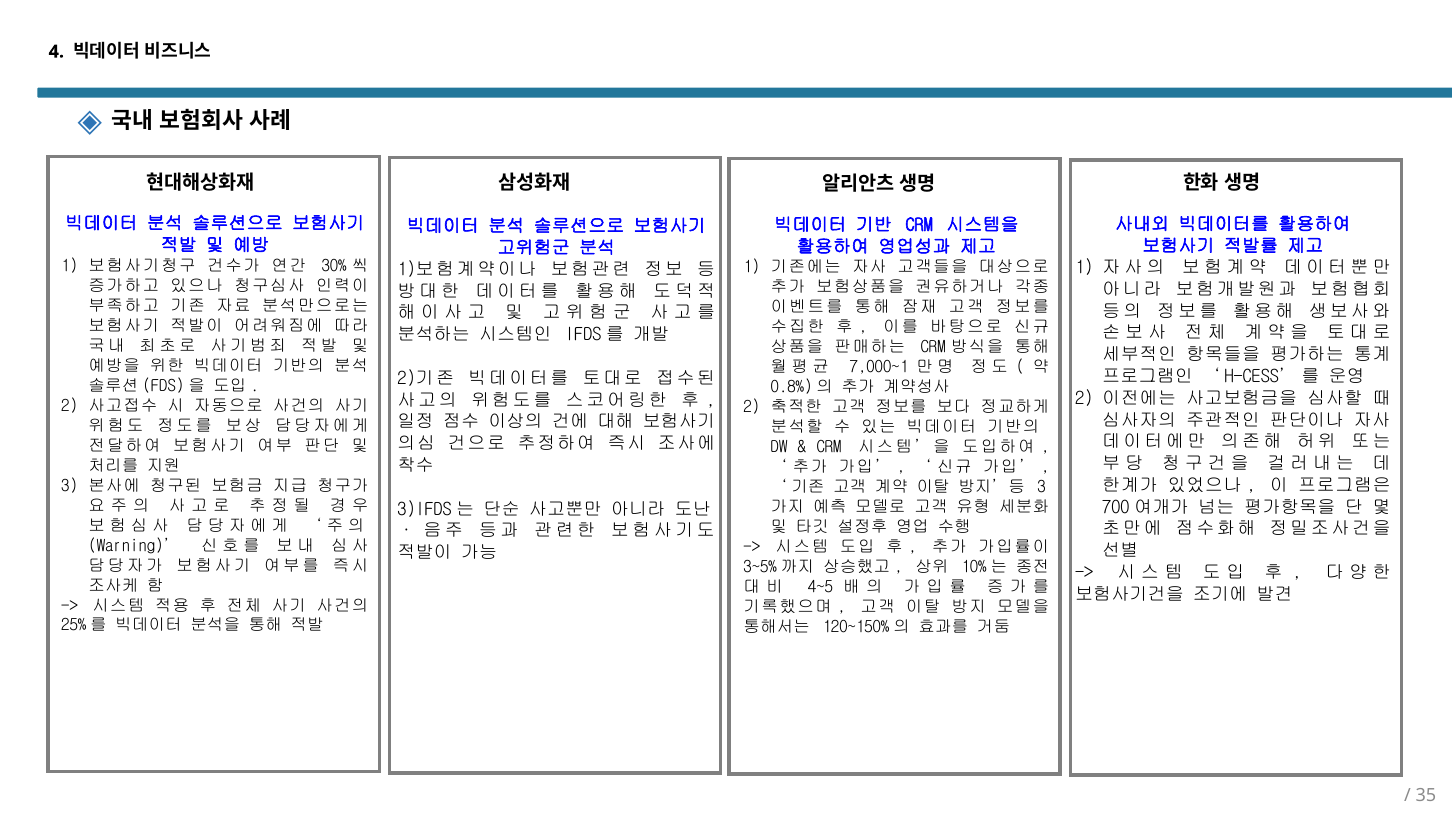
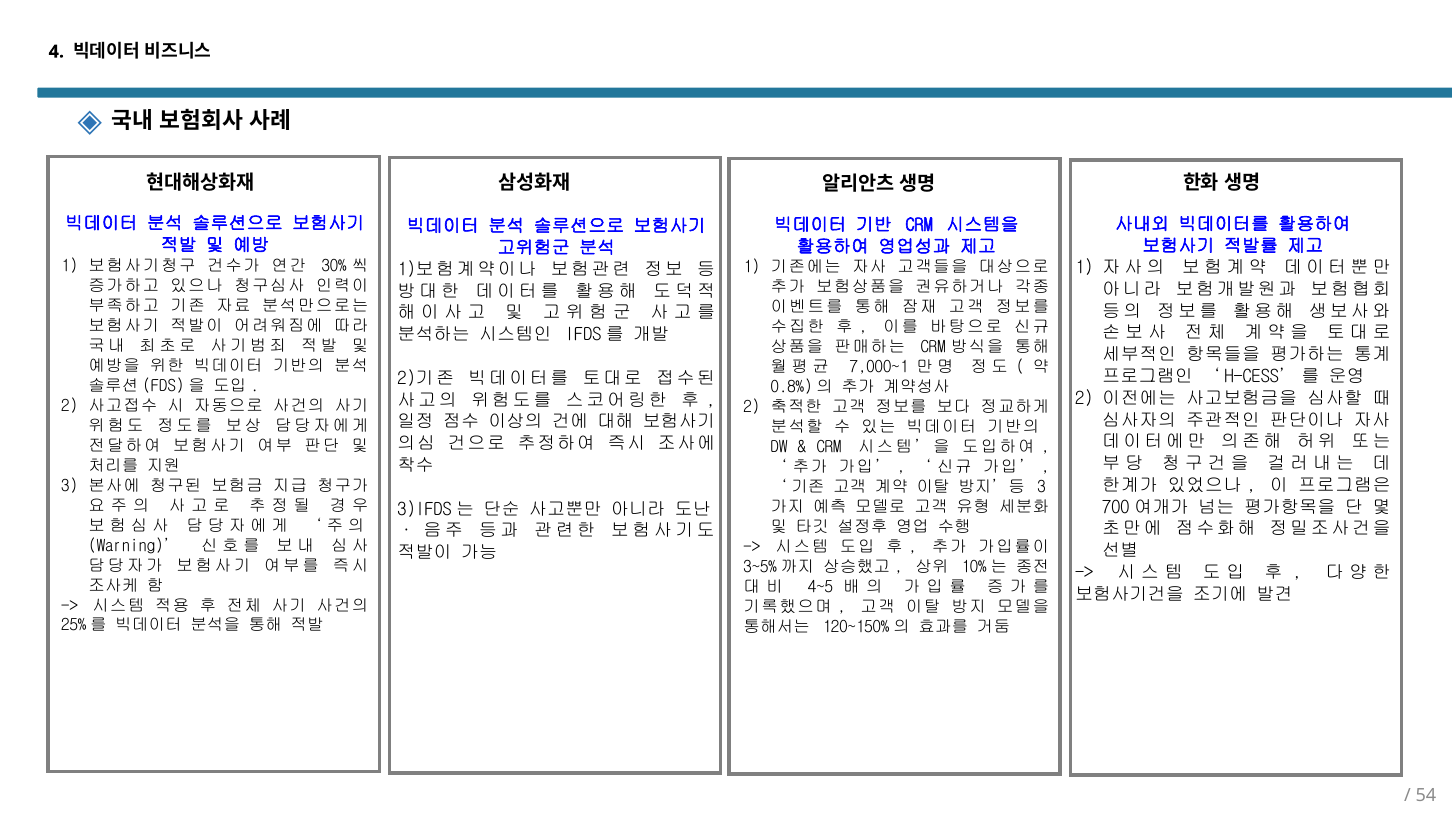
35: 35 -> 54
